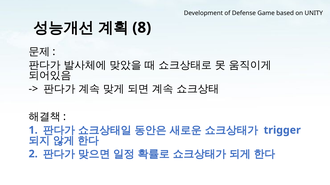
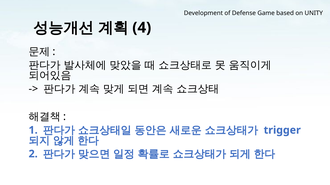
8: 8 -> 4
